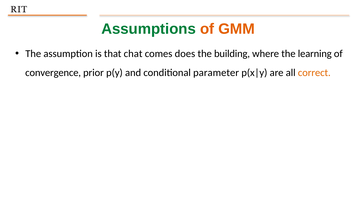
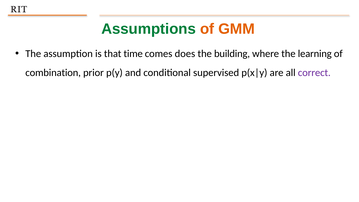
chat: chat -> time
convergence: convergence -> combination
parameter: parameter -> supervised
correct colour: orange -> purple
